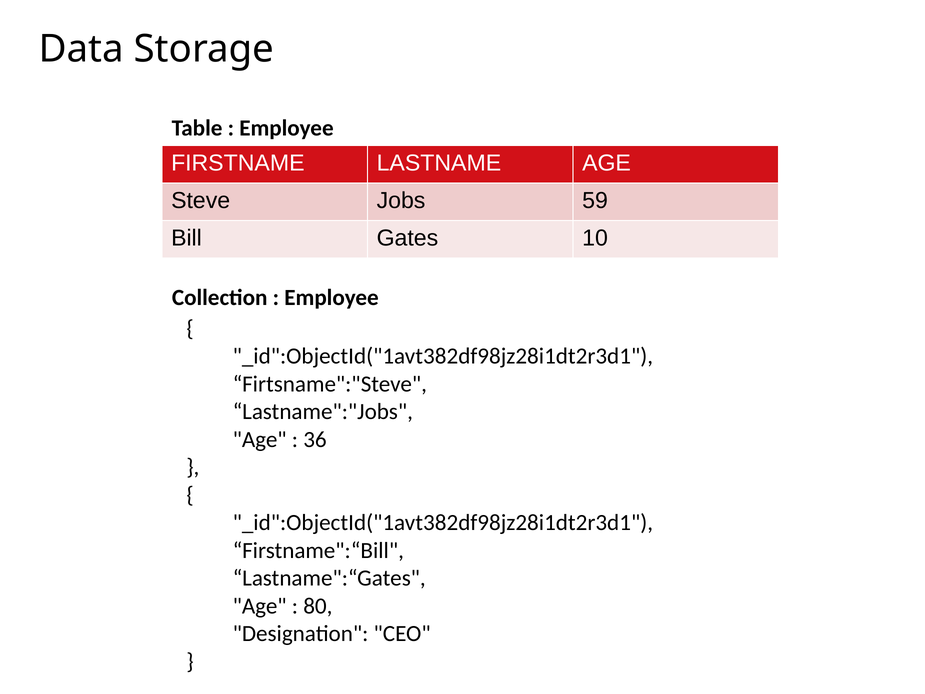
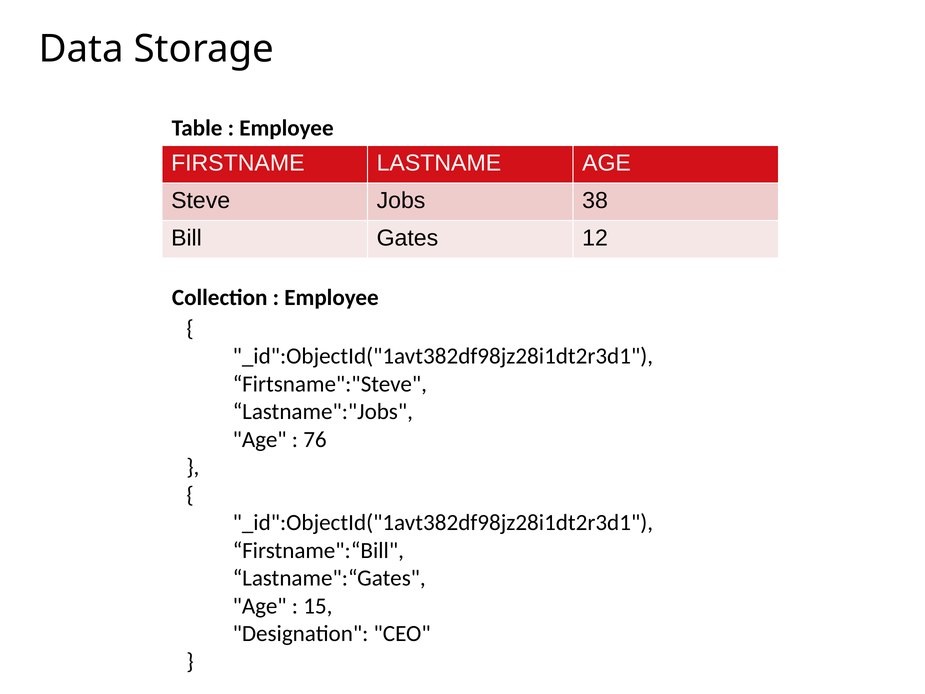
59: 59 -> 38
10: 10 -> 12
36: 36 -> 76
80: 80 -> 15
